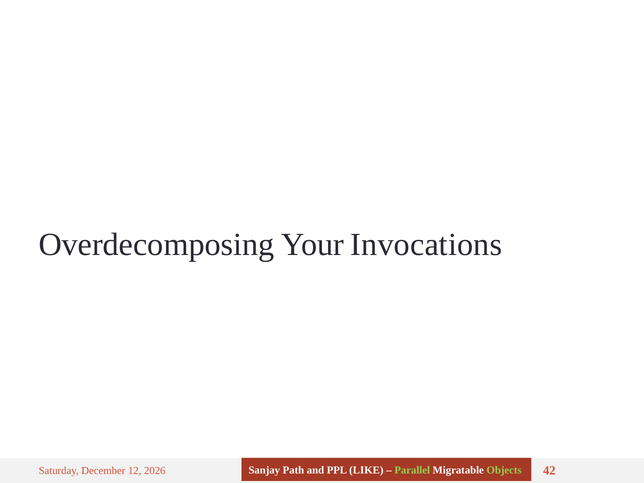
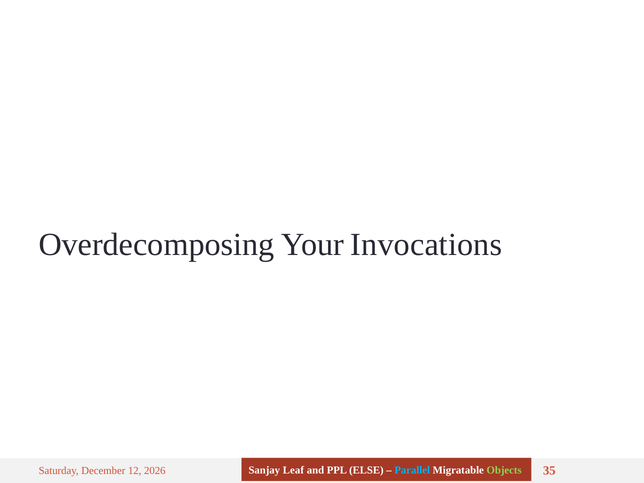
Path: Path -> Leaf
LIKE: LIKE -> ELSE
Parallel colour: light green -> light blue
42: 42 -> 35
